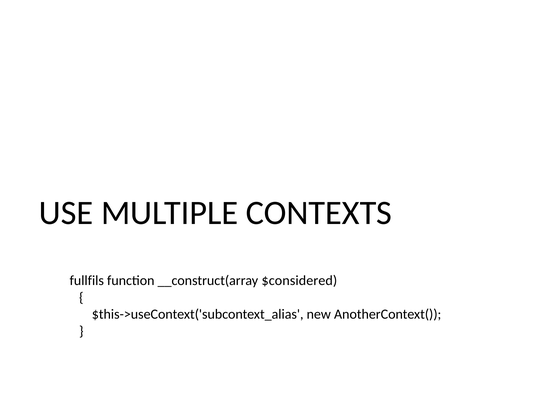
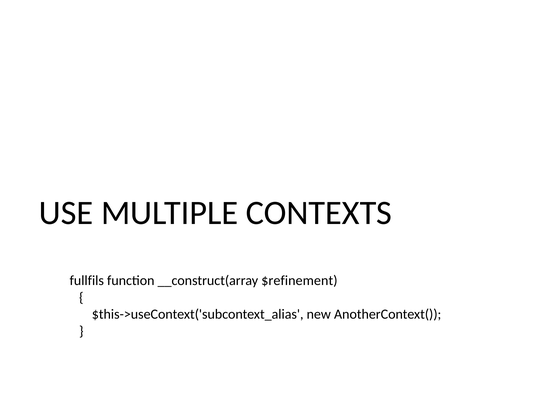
$considered: $considered -> $refinement
